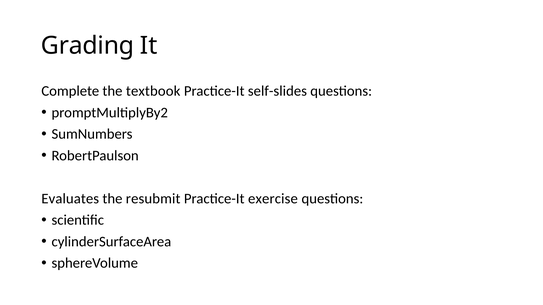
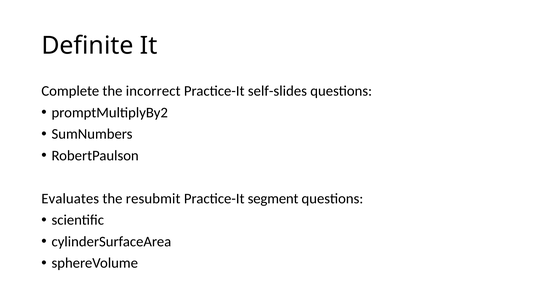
Grading: Grading -> Definite
textbook: textbook -> incorrect
exercise: exercise -> segment
